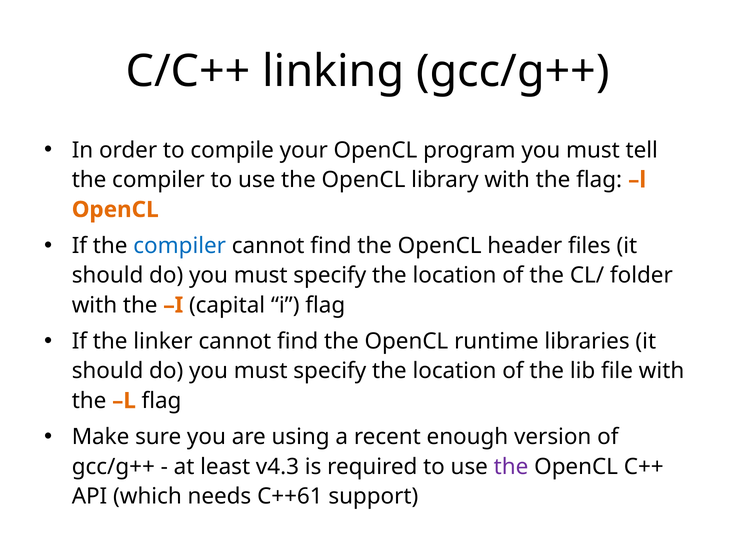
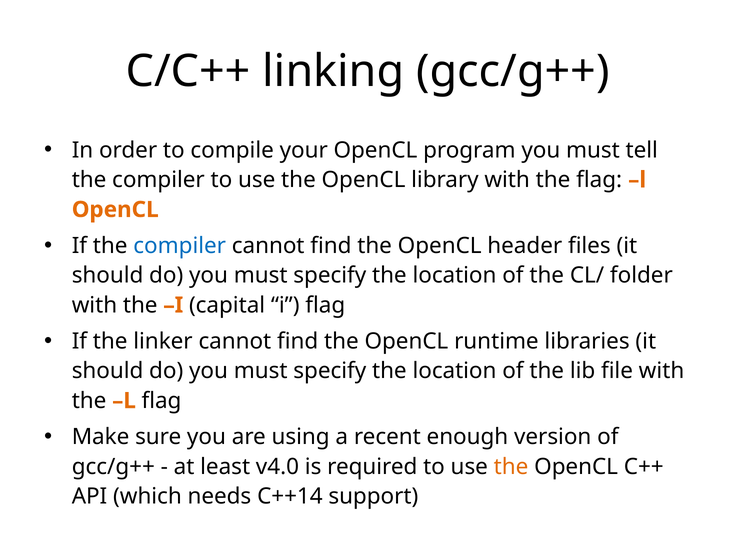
v4.3: v4.3 -> v4.0
the at (511, 467) colour: purple -> orange
C++61: C++61 -> C++14
